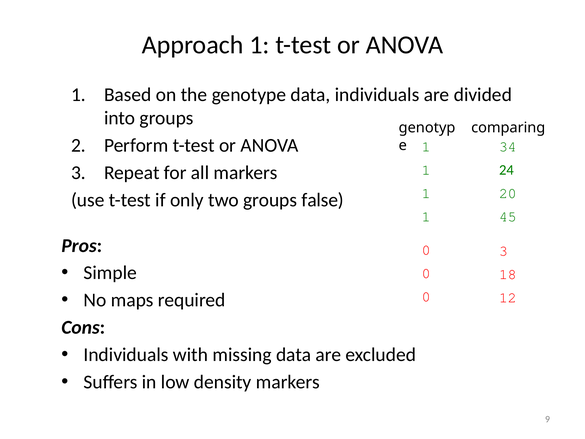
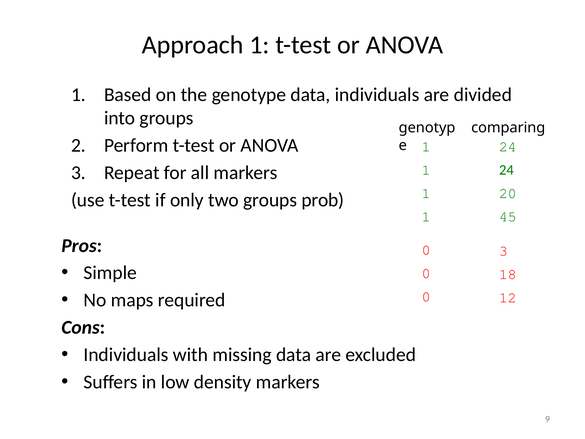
34 at (508, 147): 34 -> 24
false: false -> prob
